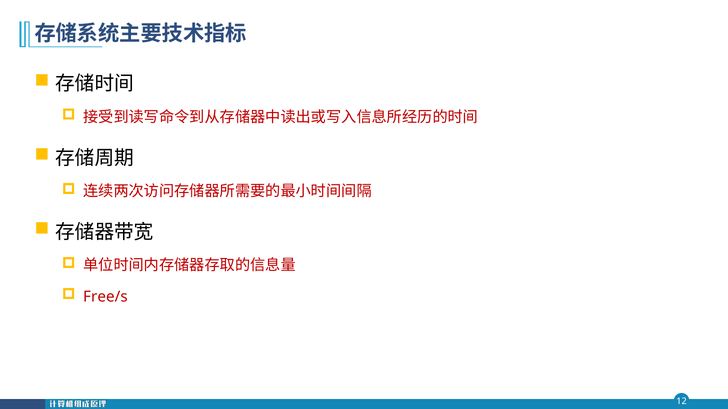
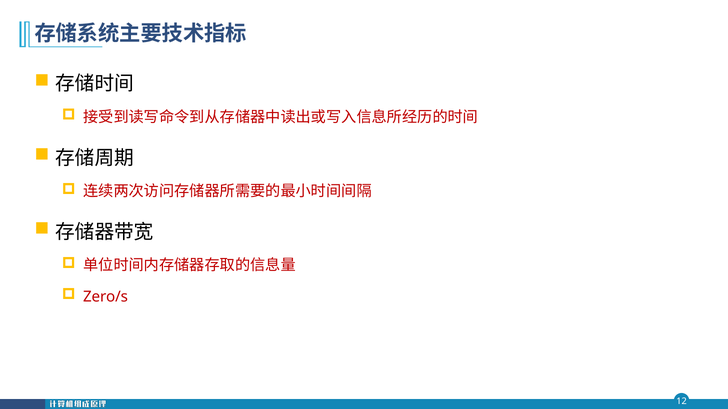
Free/s: Free/s -> Zero/s
